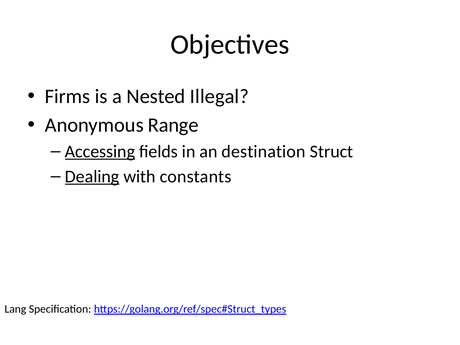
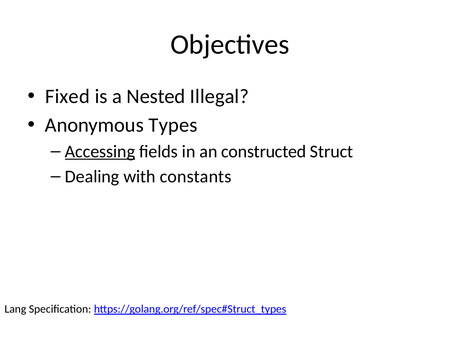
Firms: Firms -> Fixed
Range: Range -> Types
destination: destination -> constructed
Dealing underline: present -> none
